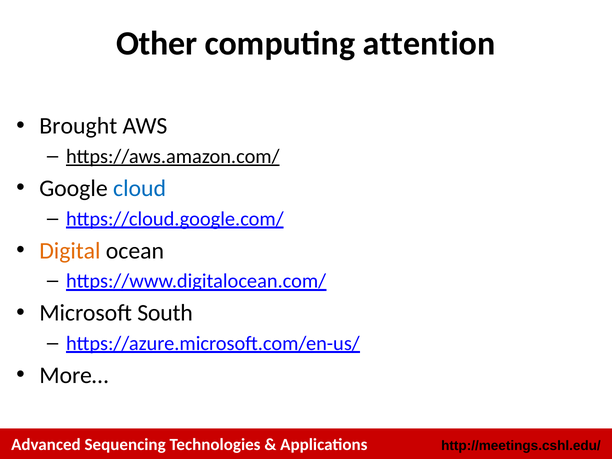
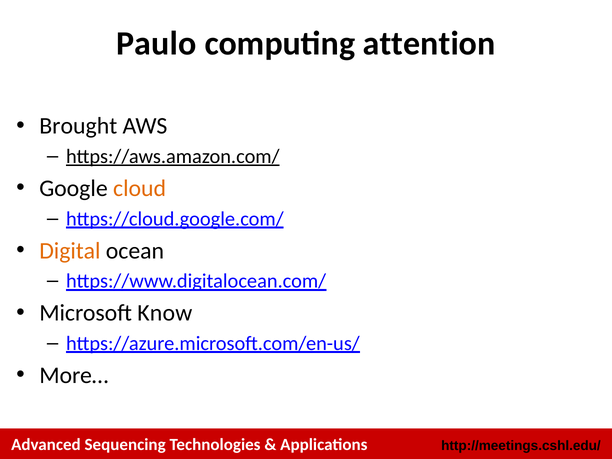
Other: Other -> Paulo
cloud colour: blue -> orange
South: South -> Know
